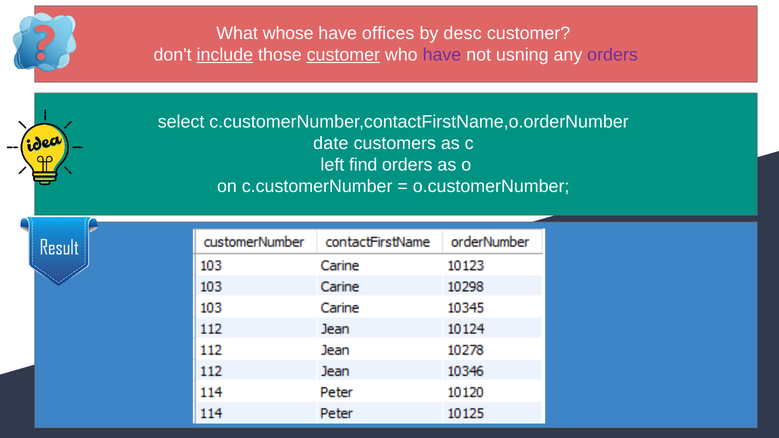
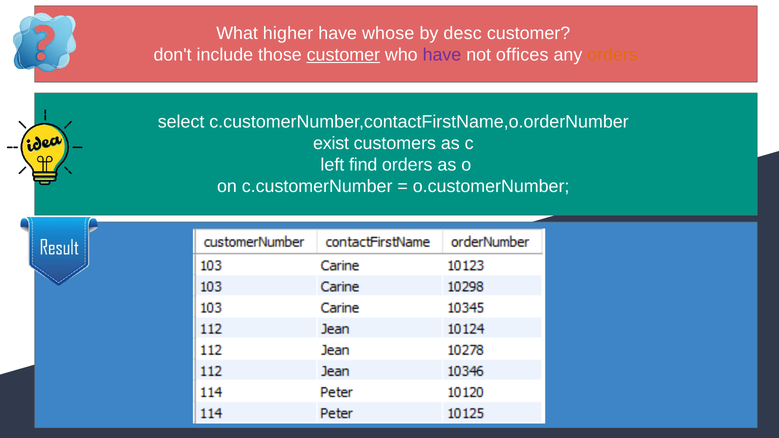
whose: whose -> higher
offices: offices -> whose
include underline: present -> none
usning: usning -> offices
orders at (613, 55) colour: purple -> orange
date: date -> exist
